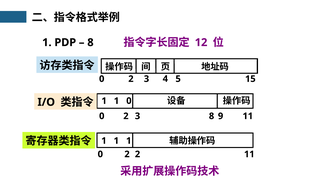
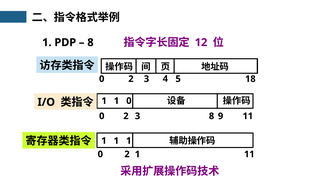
15: 15 -> 18
2 2: 2 -> 1
